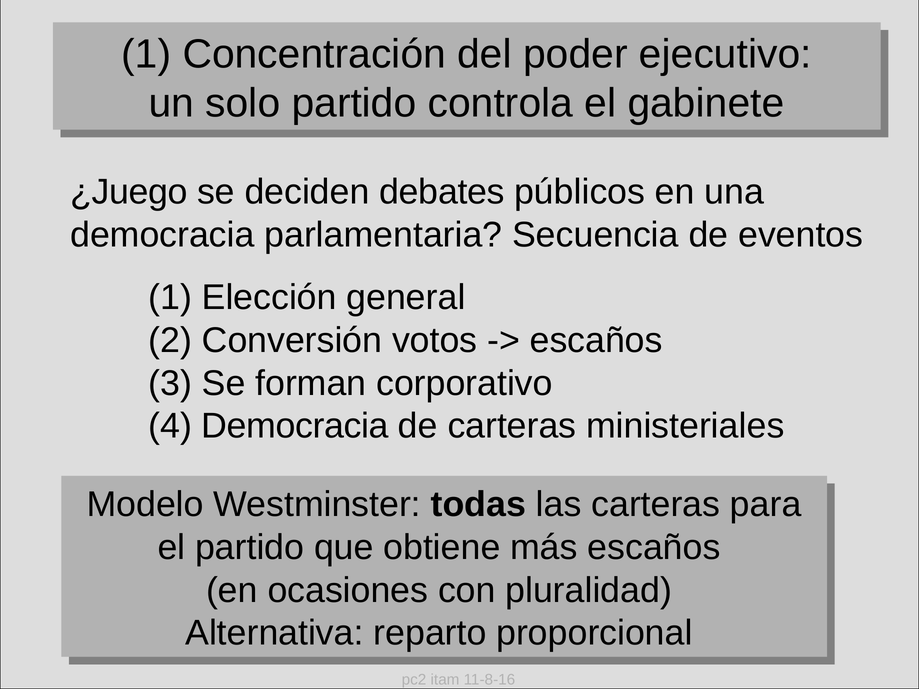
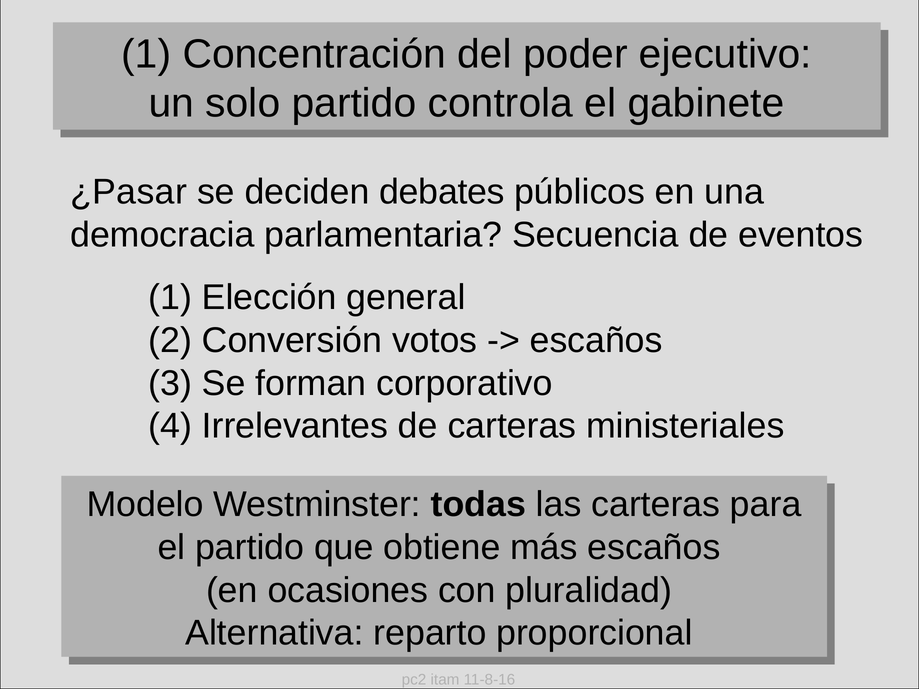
¿Juego: ¿Juego -> ¿Pasar
4 Democracia: Democracia -> Irrelevantes
